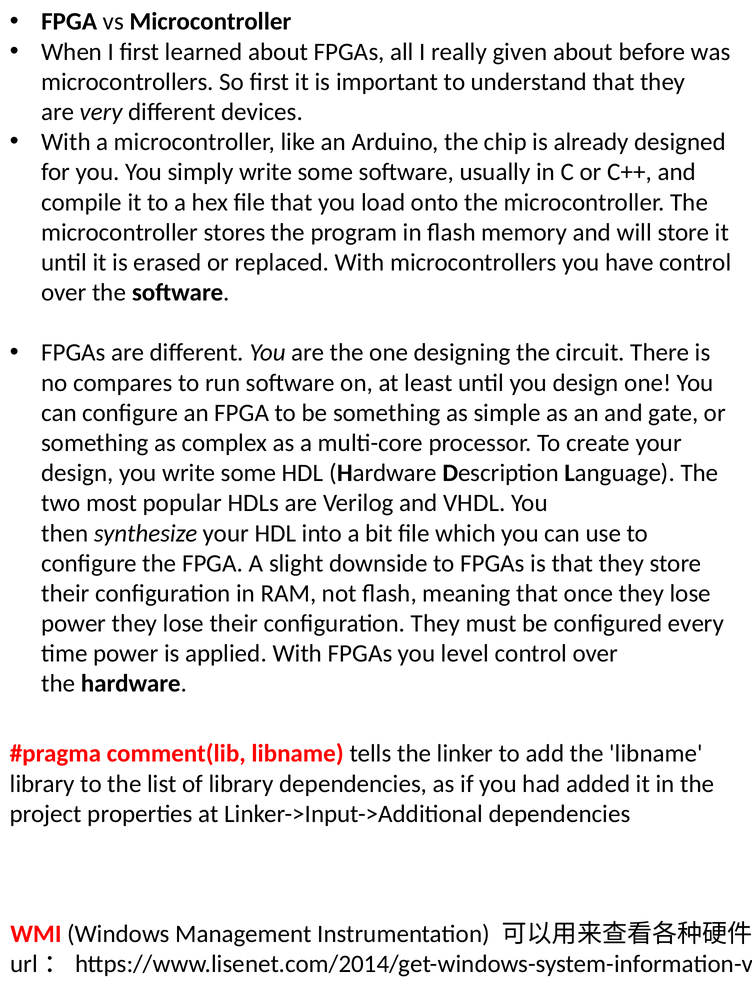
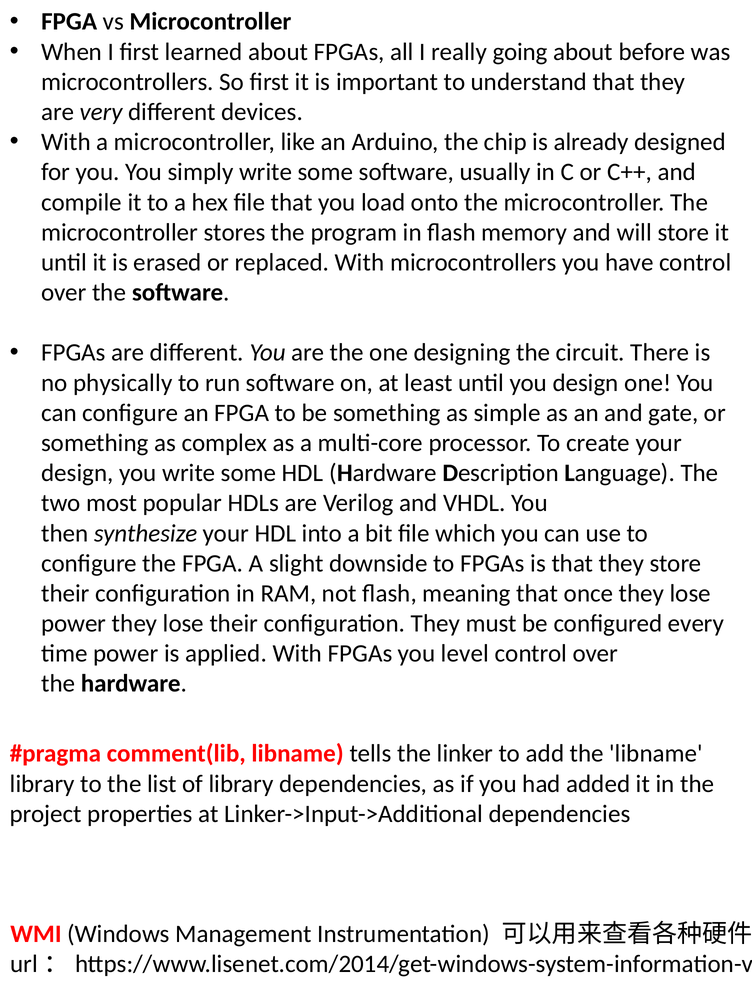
given: given -> going
compares: compares -> physically
